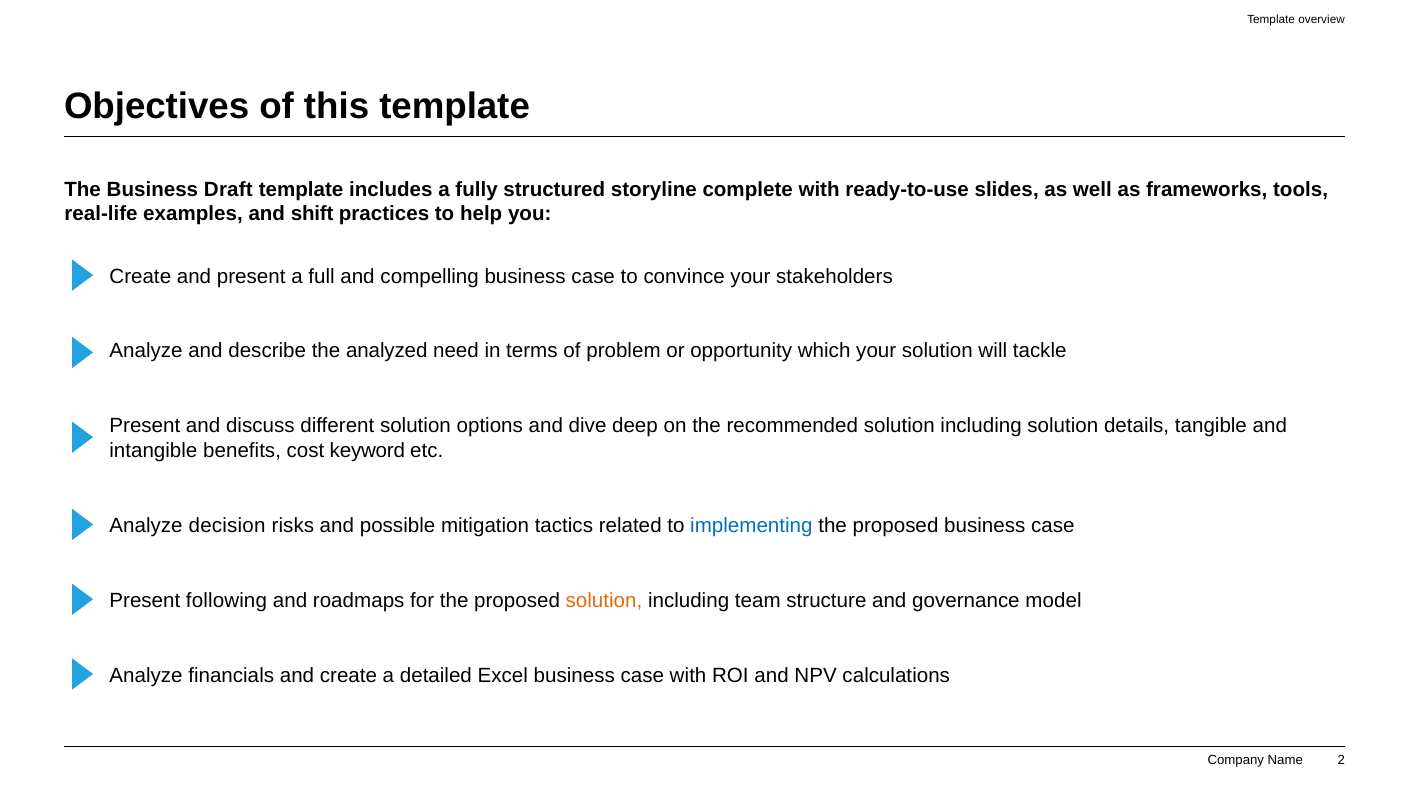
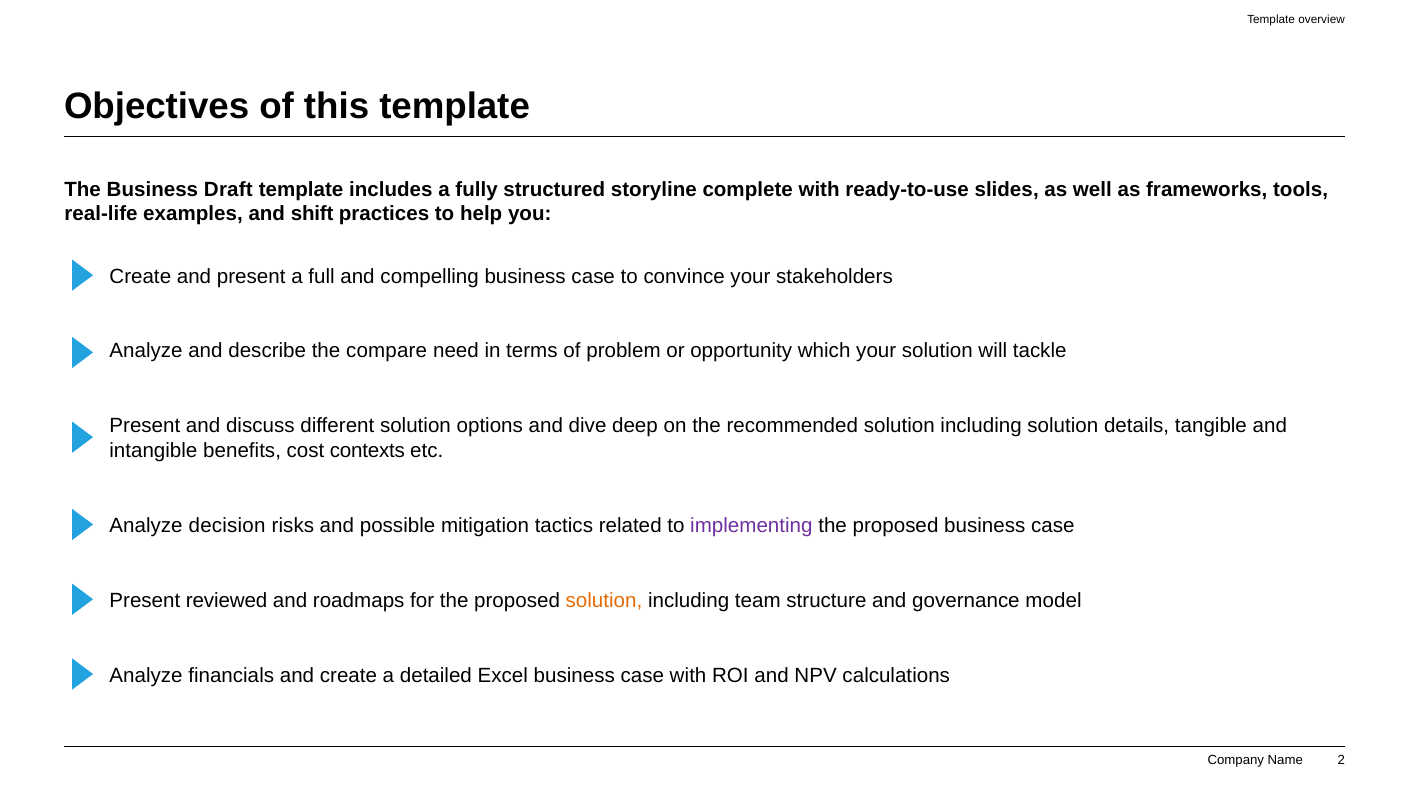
analyzed: analyzed -> compare
keyword: keyword -> contexts
implementing colour: blue -> purple
following: following -> reviewed
